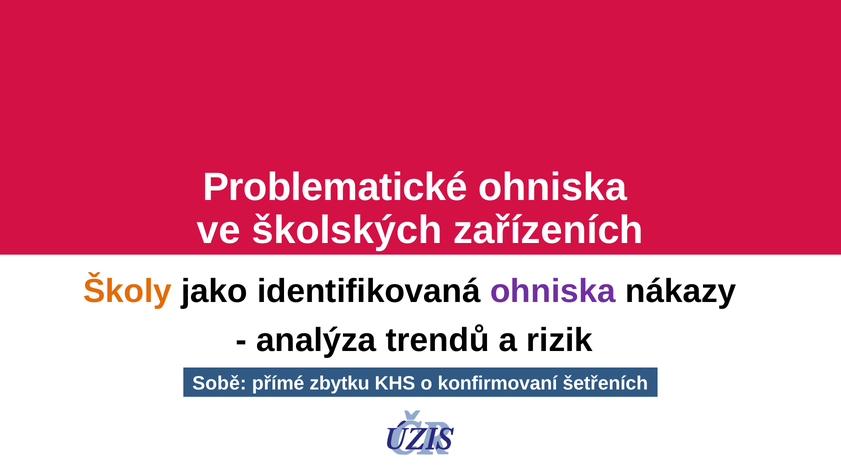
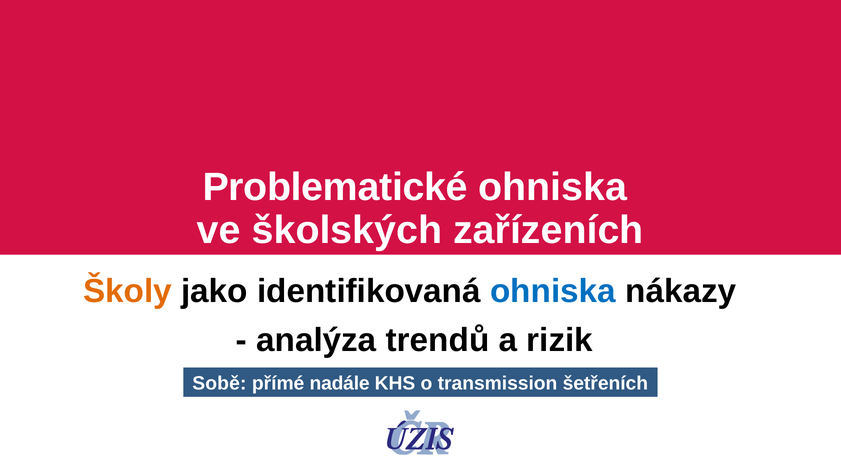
ohniska at (553, 292) colour: purple -> blue
zbytku: zbytku -> nadále
konfirmovaní: konfirmovaní -> transmission
